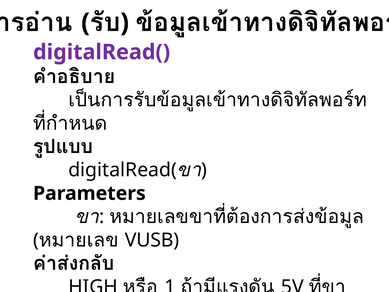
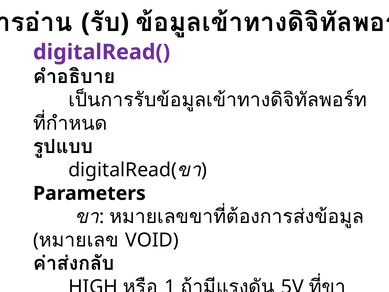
VUSB: VUSB -> VOID
